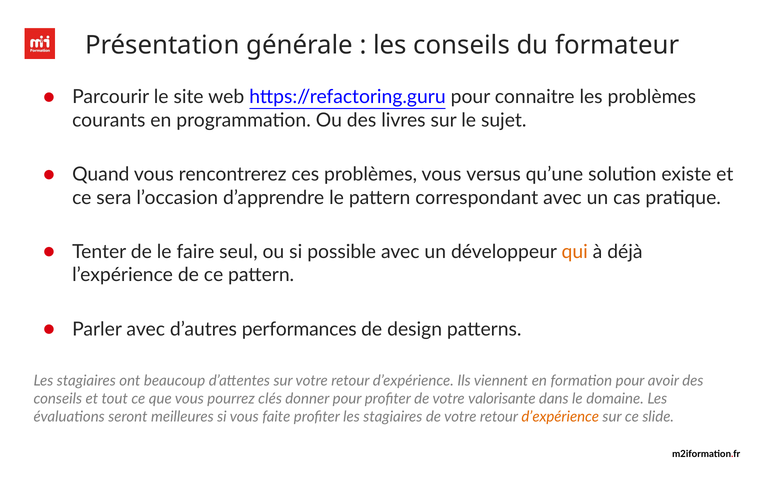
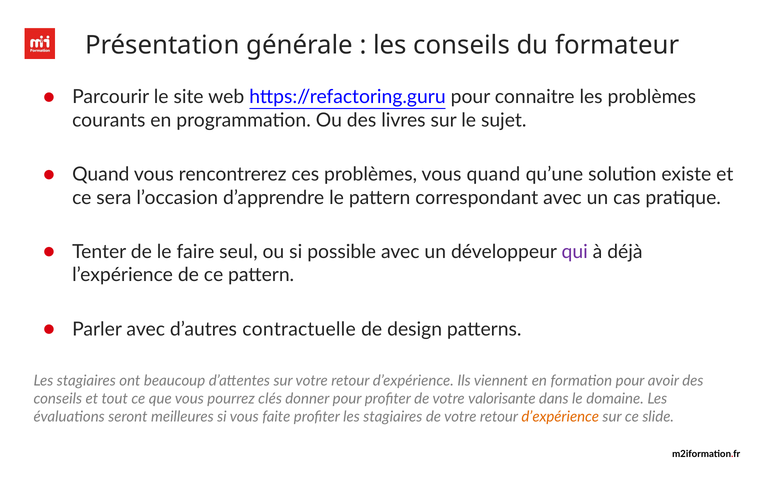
vous versus: versus -> quand
qui colour: orange -> purple
performances: performances -> contractuelle
